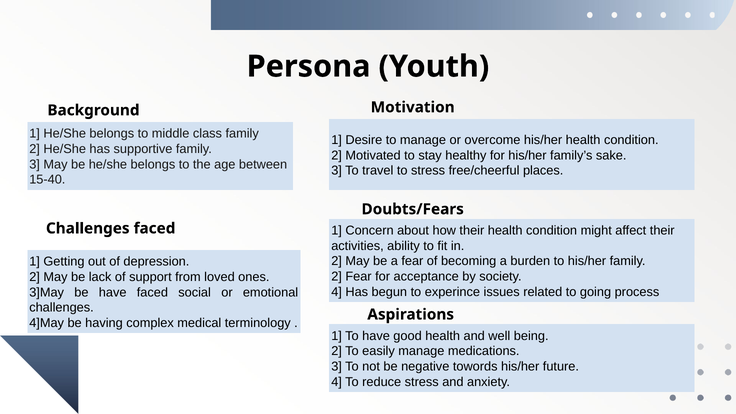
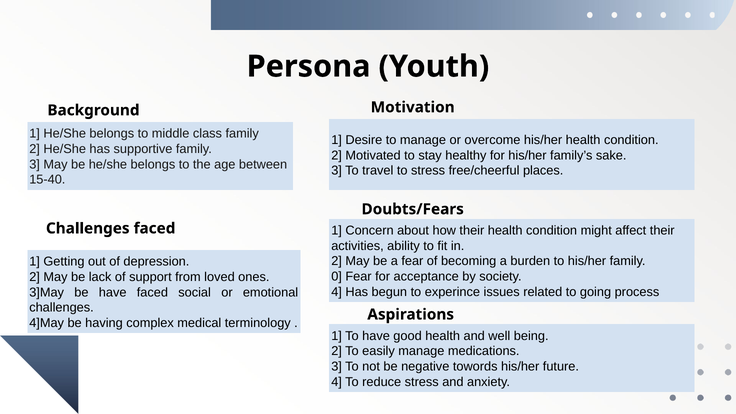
2 at (337, 276): 2 -> 0
